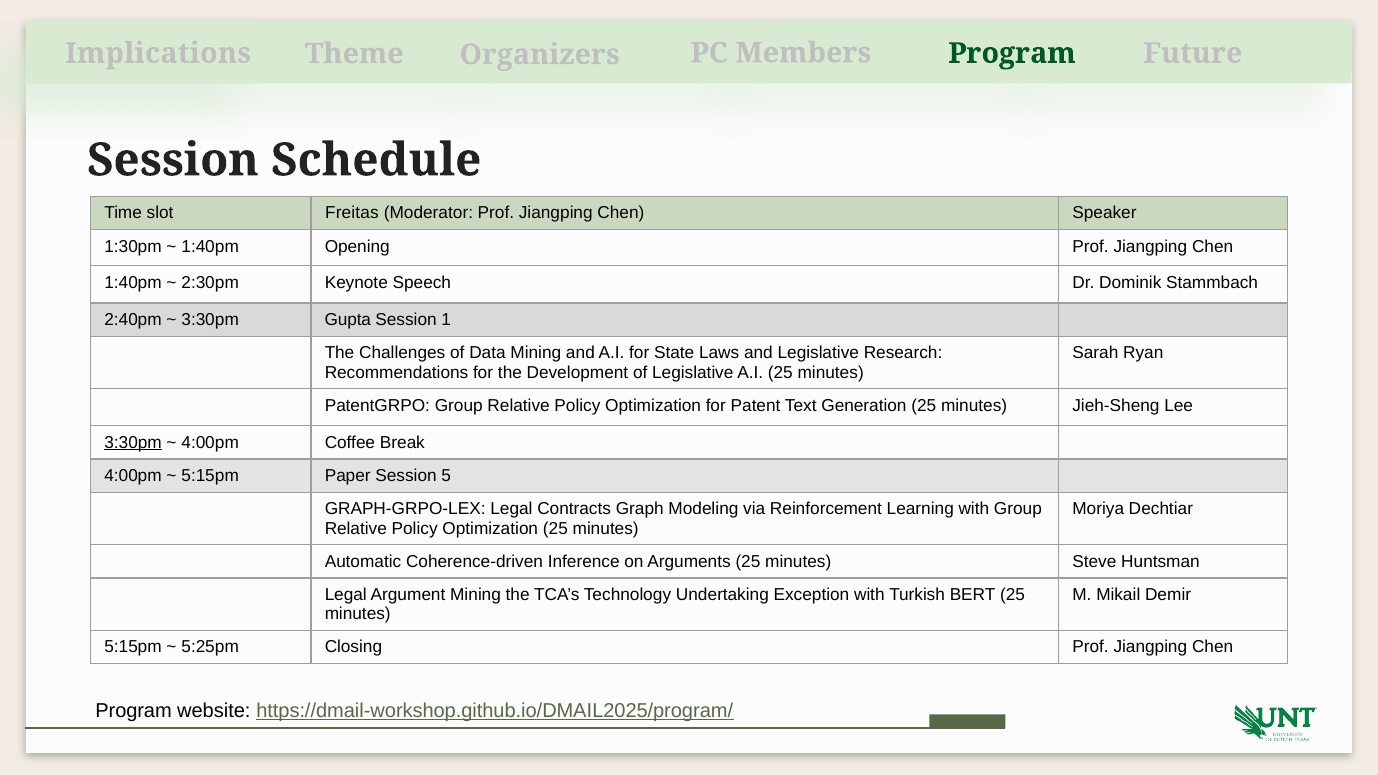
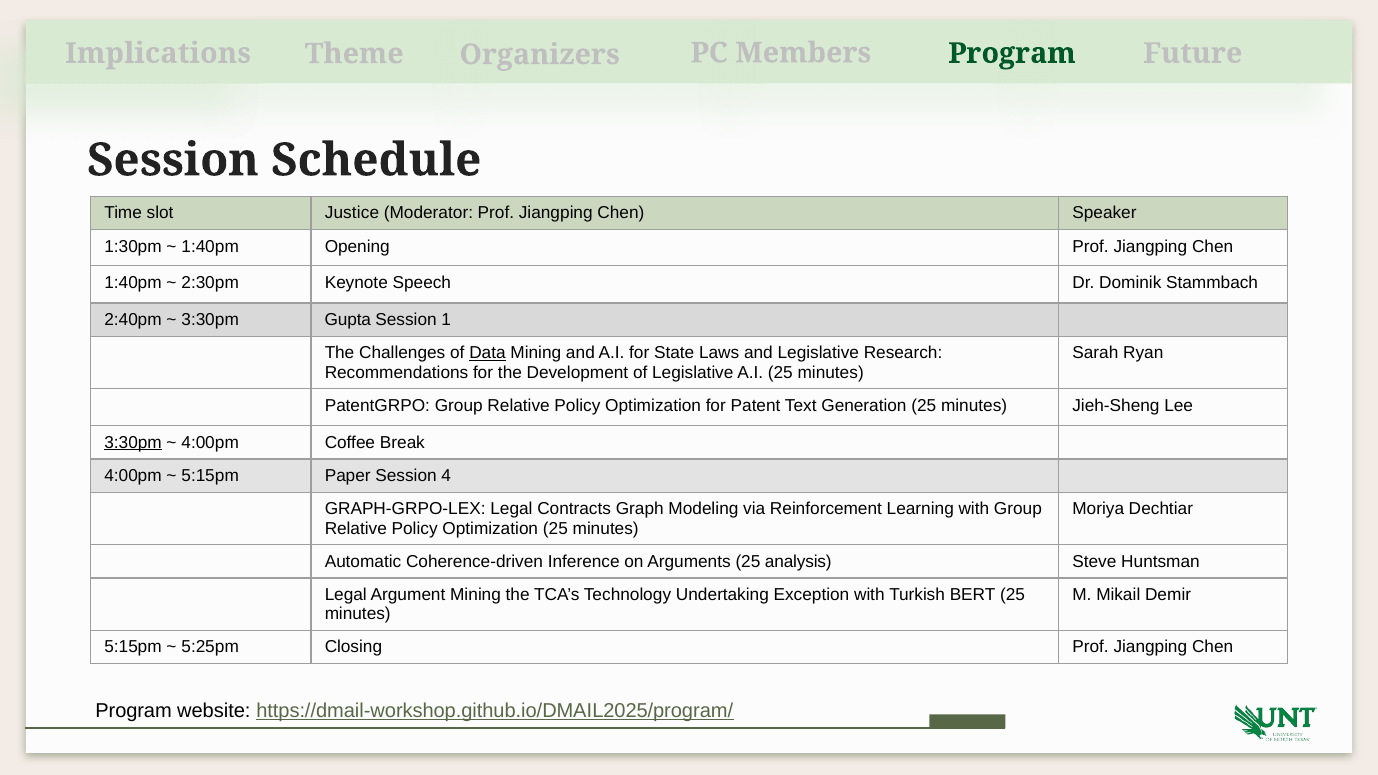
Freitas: Freitas -> Justice
Data underline: none -> present
5: 5 -> 4
Arguments 25 minutes: minutes -> analysis
